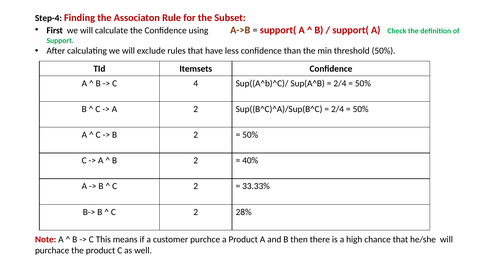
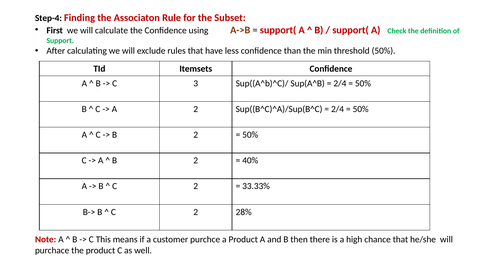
4: 4 -> 3
